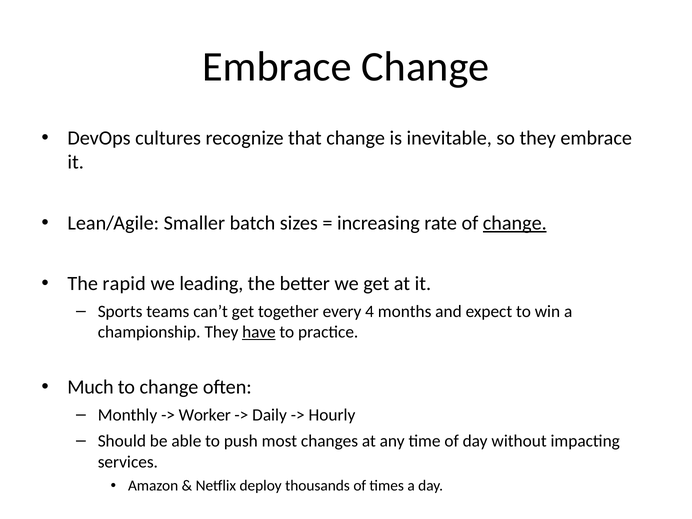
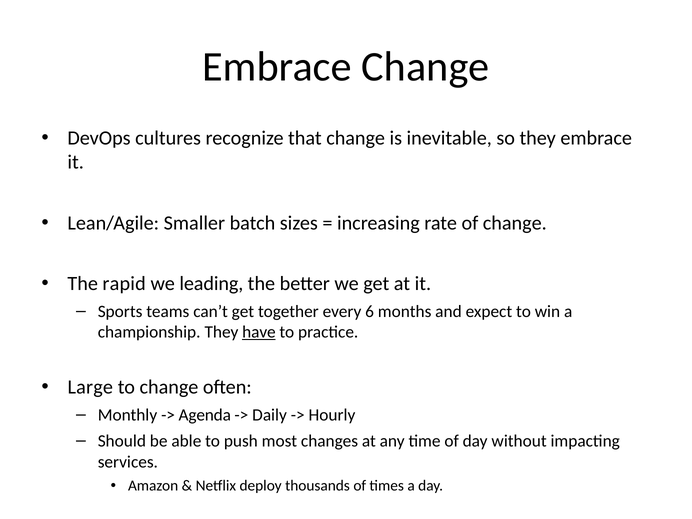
change at (515, 223) underline: present -> none
4: 4 -> 6
Much: Much -> Large
Worker: Worker -> Agenda
